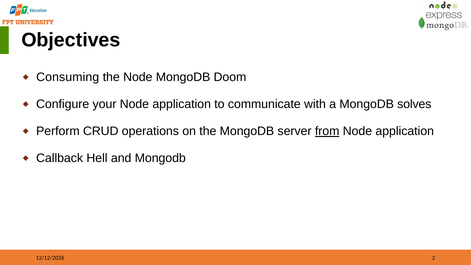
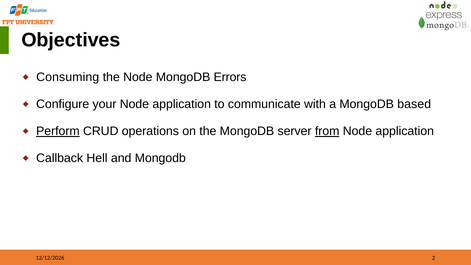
Doom: Doom -> Errors
solves: solves -> based
Perform underline: none -> present
